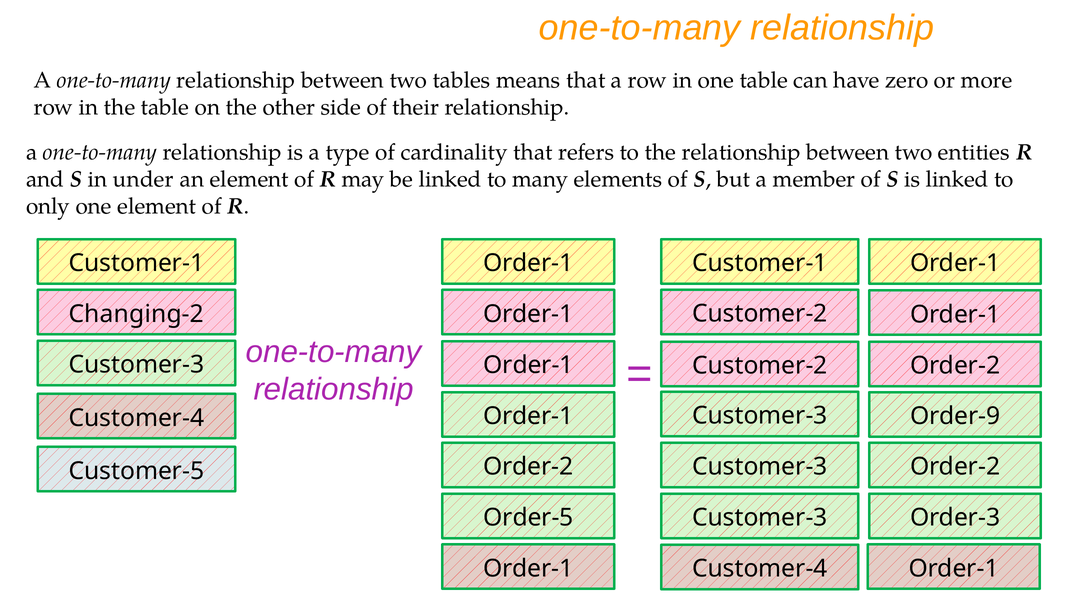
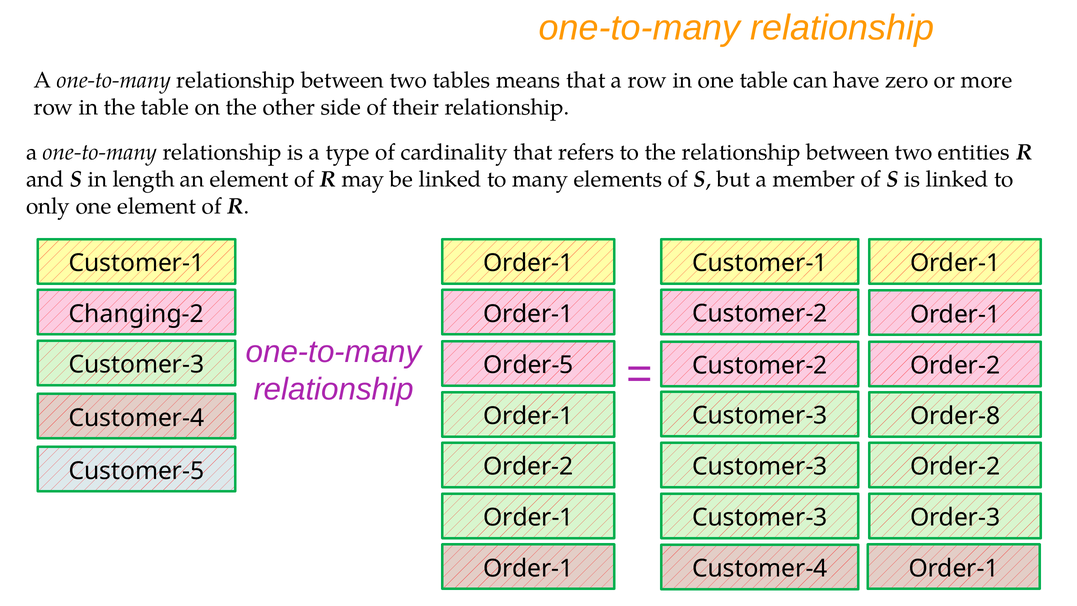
under: under -> length
Order-1 at (528, 365): Order-1 -> Order-5
Order-9: Order-9 -> Order-8
Order-5 at (528, 517): Order-5 -> Order-1
